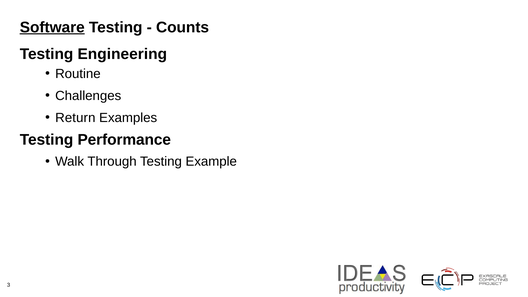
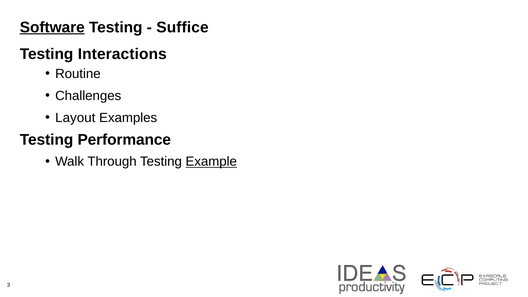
Counts: Counts -> Suffice
Engineering: Engineering -> Interactions
Return: Return -> Layout
Example underline: none -> present
